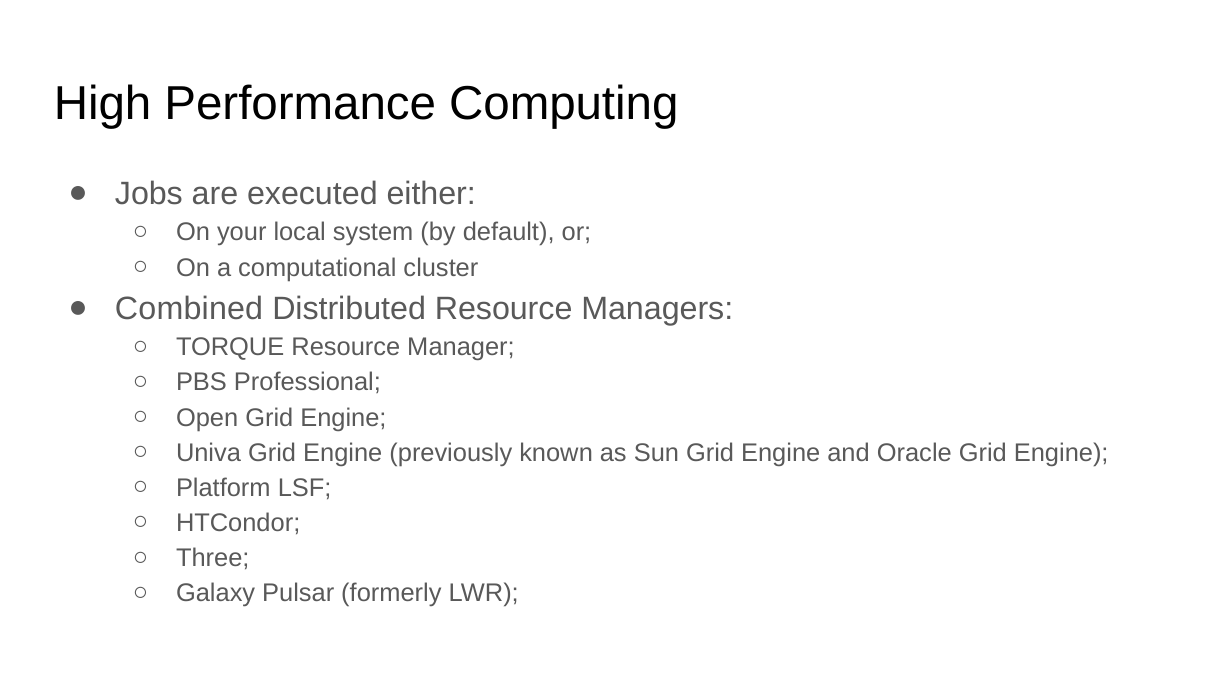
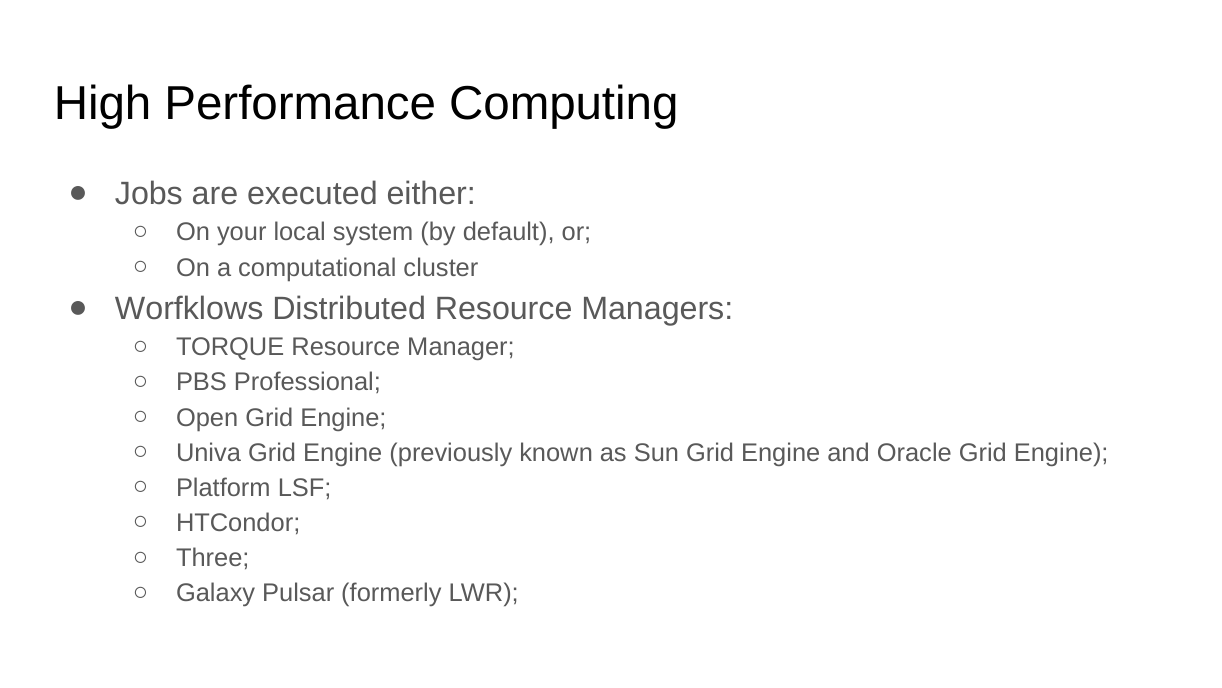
Combined: Combined -> Worfklows
